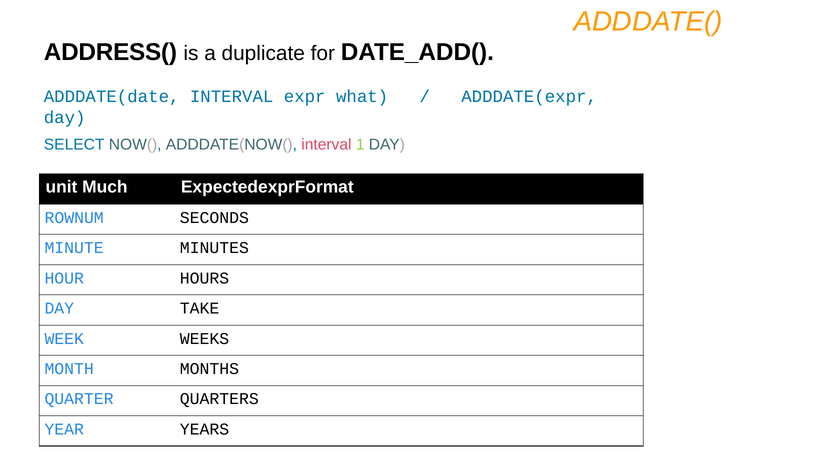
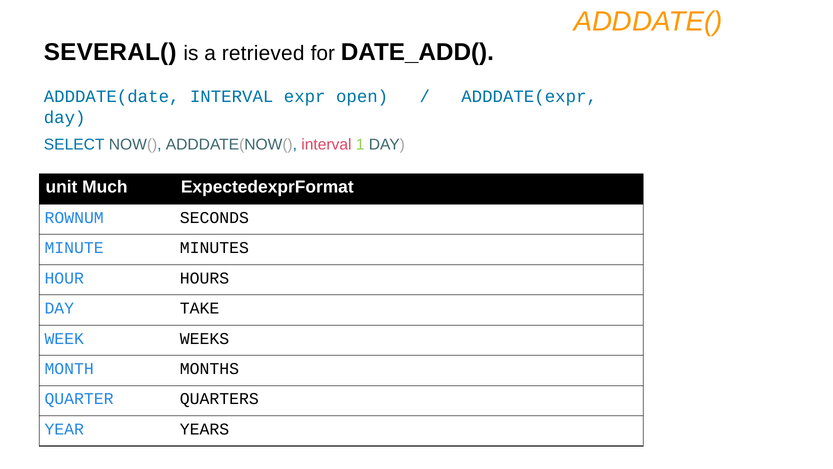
ADDRESS(: ADDRESS( -> SEVERAL(
duplicate: duplicate -> retrieved
what: what -> open
